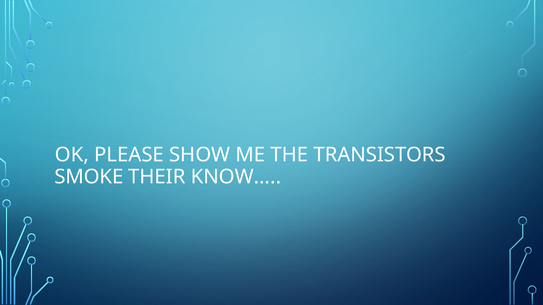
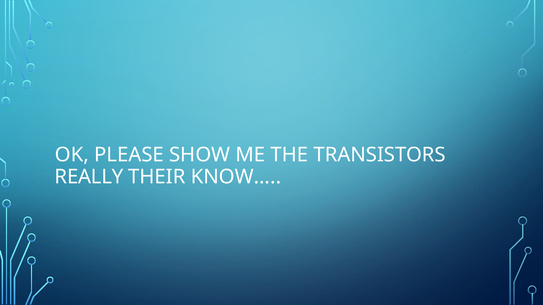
SMOKE: SMOKE -> REALLY
